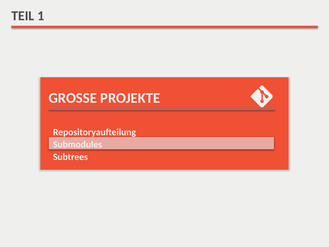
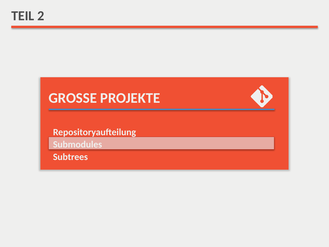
1: 1 -> 2
